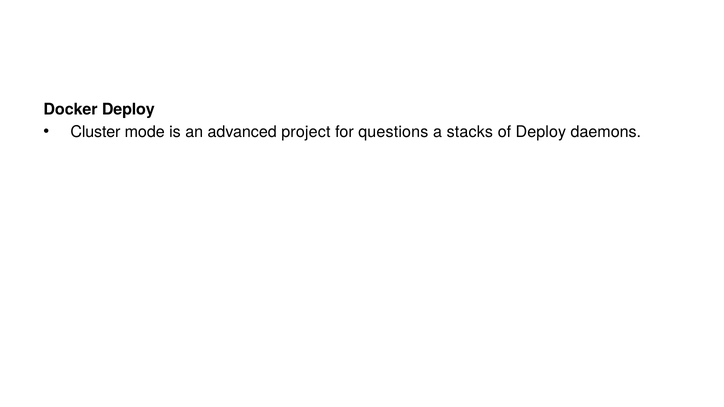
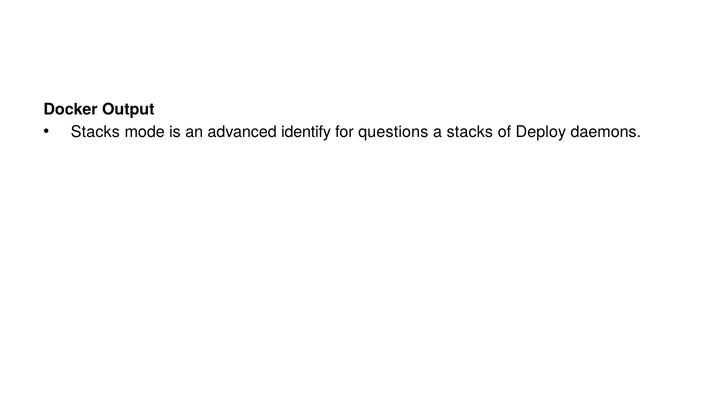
Docker Deploy: Deploy -> Output
Cluster at (95, 132): Cluster -> Stacks
project: project -> identify
